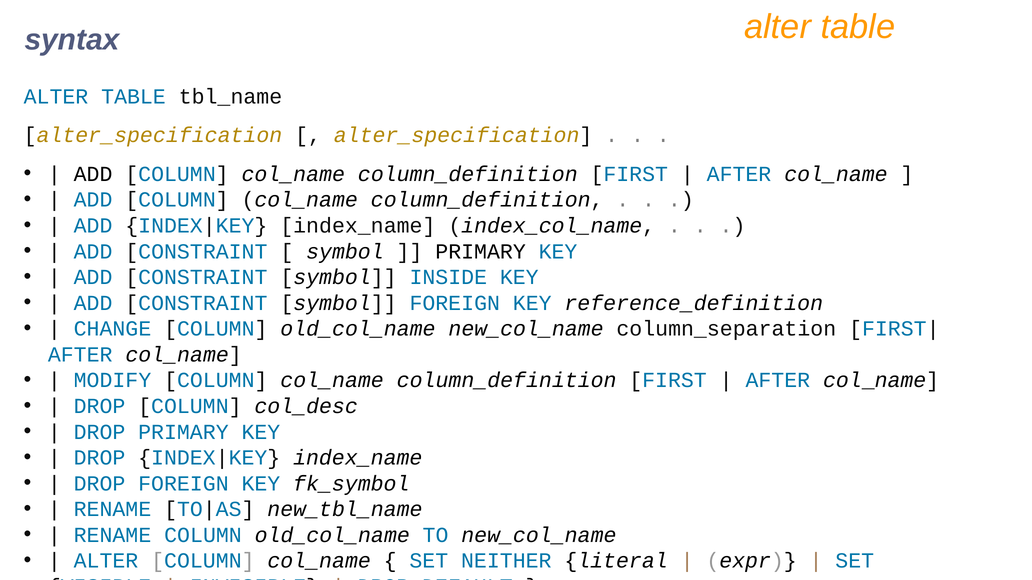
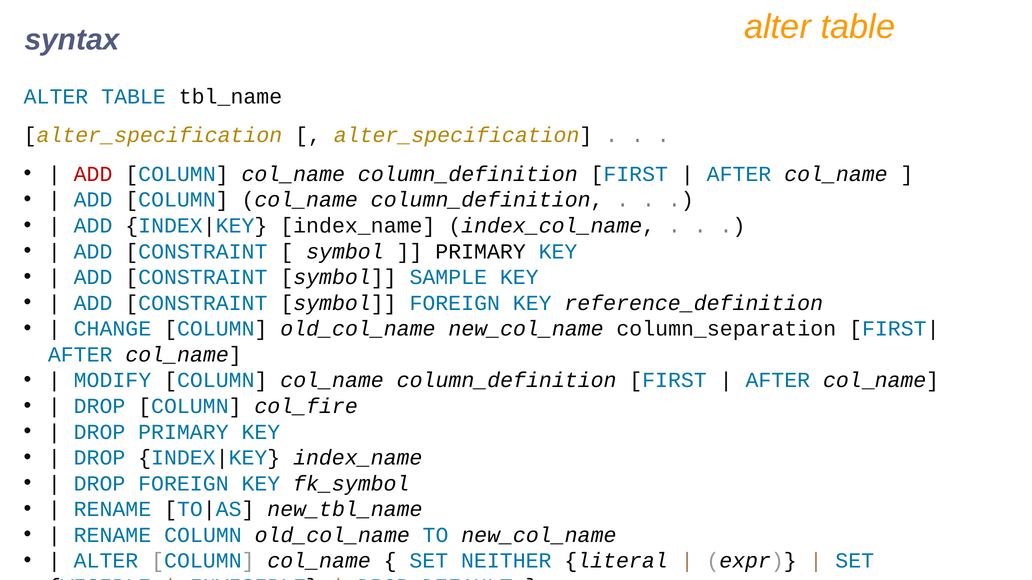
ADD at (93, 174) colour: black -> red
INSIDE: INSIDE -> SAMPLE
col_desc: col_desc -> col_fire
